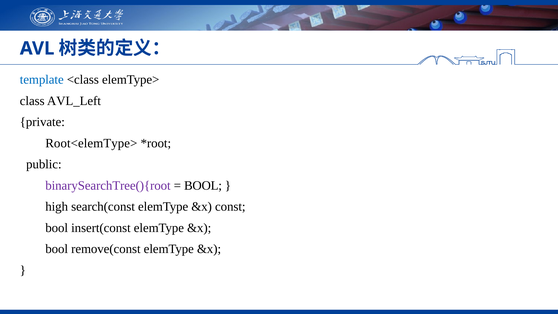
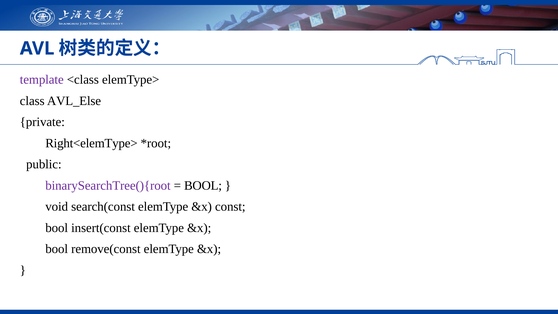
template colour: blue -> purple
AVL_Left: AVL_Left -> AVL_Else
Root<elemType>: Root<elemType> -> Right<elemType>
high: high -> void
